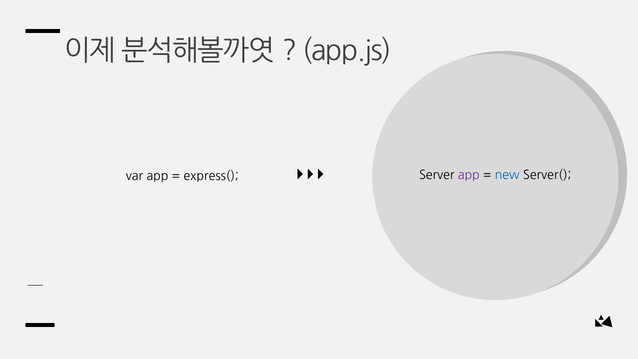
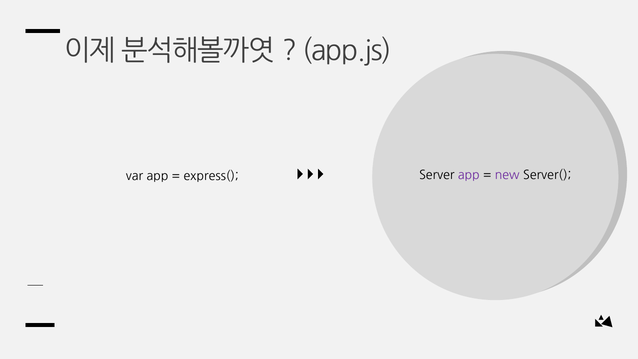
new colour: blue -> purple
